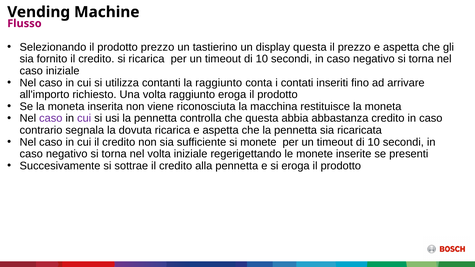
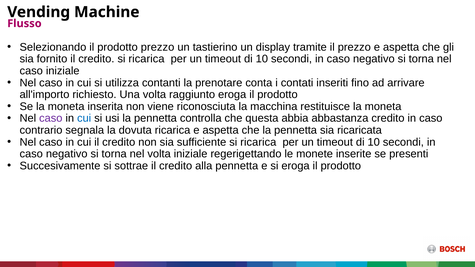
display questa: questa -> tramite
la raggiunto: raggiunto -> prenotare
cui at (84, 118) colour: purple -> blue
sufficiente si monete: monete -> ricarica
